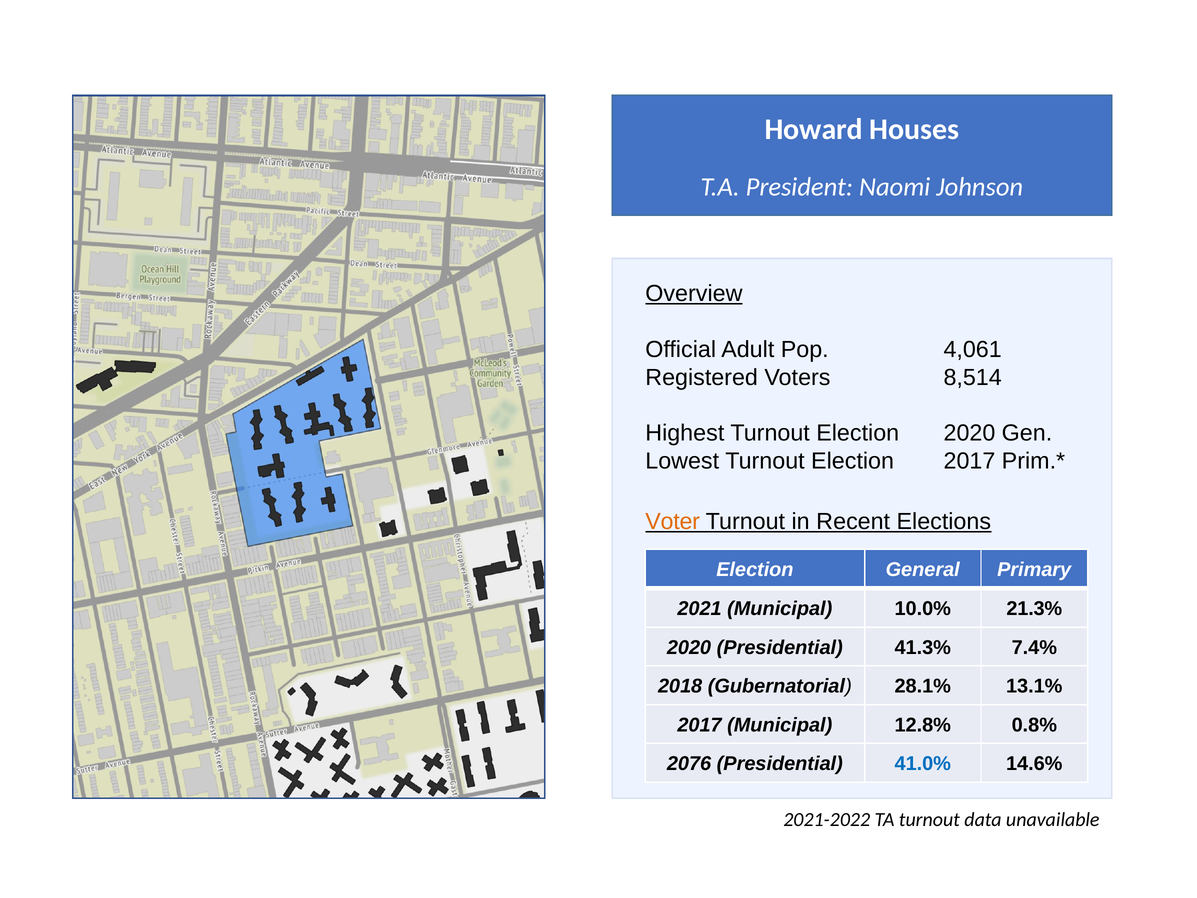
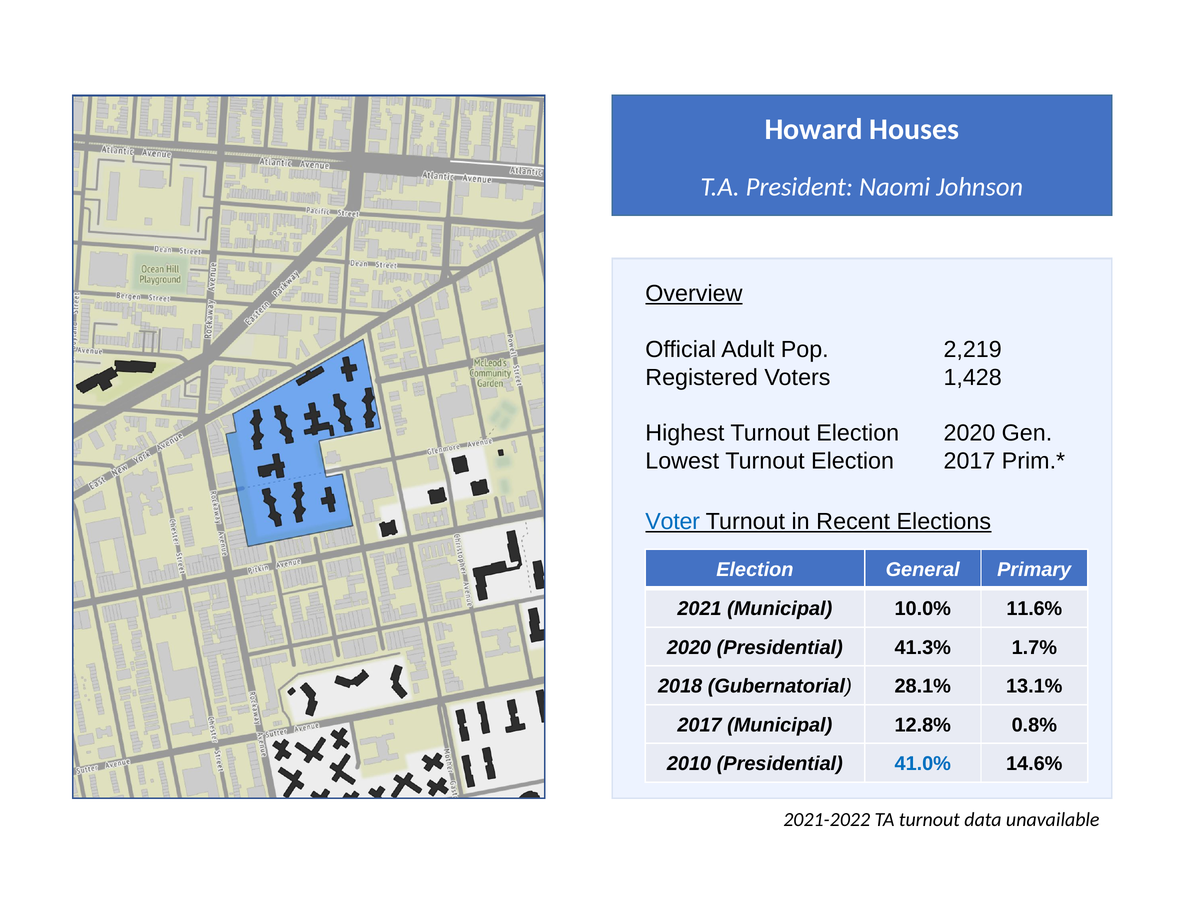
4,061: 4,061 -> 2,219
8,514: 8,514 -> 1,428
Voter colour: orange -> blue
21.3%: 21.3% -> 11.6%
7.4%: 7.4% -> 1.7%
2076: 2076 -> 2010
